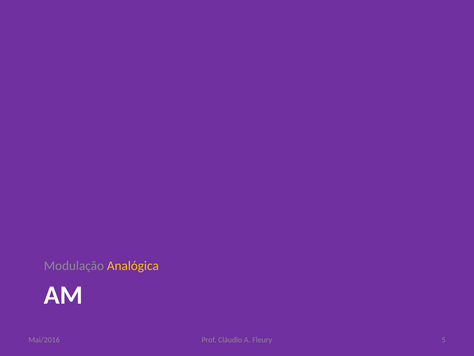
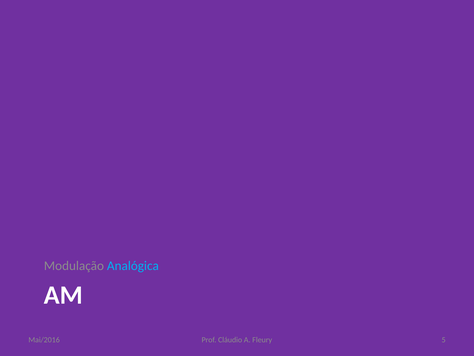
Analógica colour: yellow -> light blue
